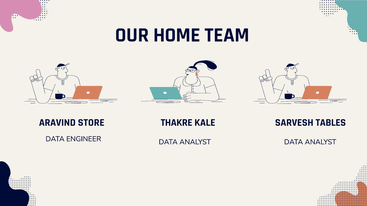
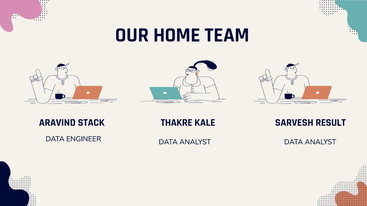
STORE: STORE -> STACK
TABLES: TABLES -> RESULT
